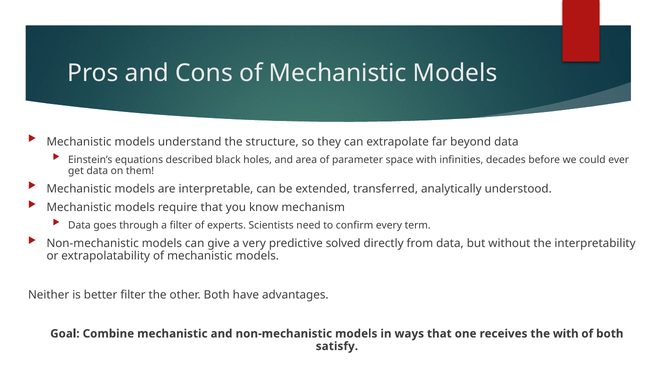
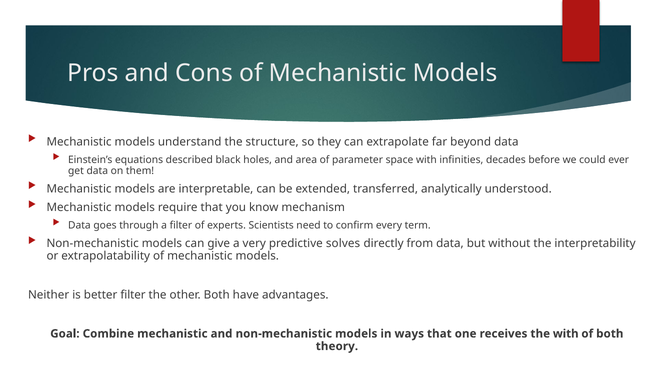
solved: solved -> solves
satisfy: satisfy -> theory
